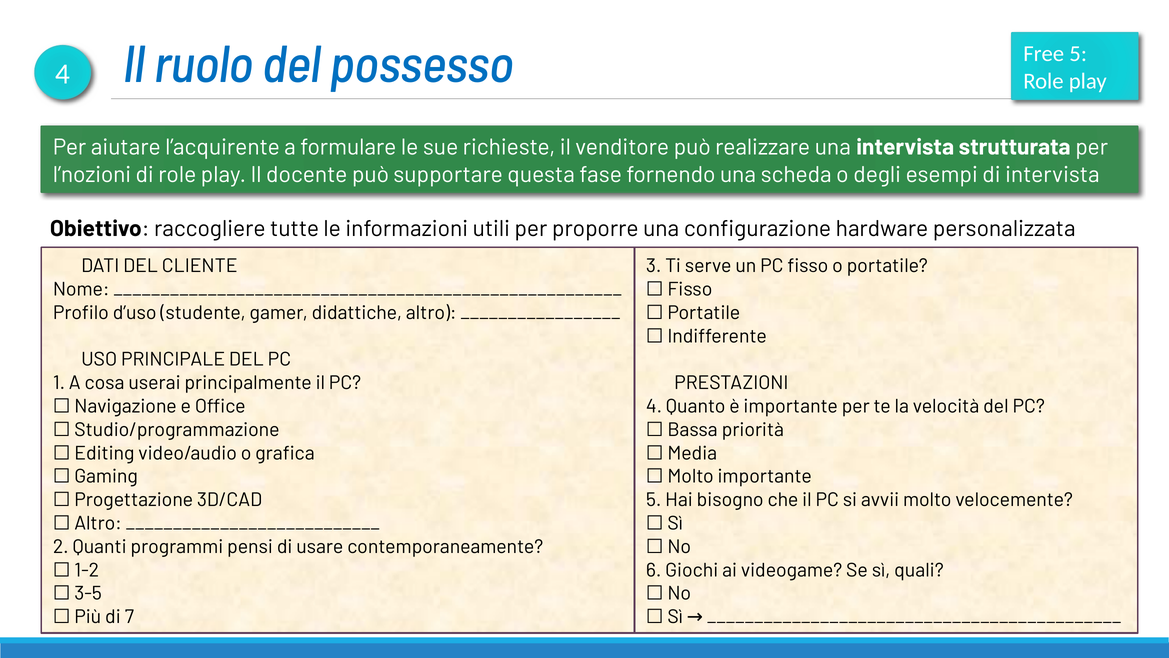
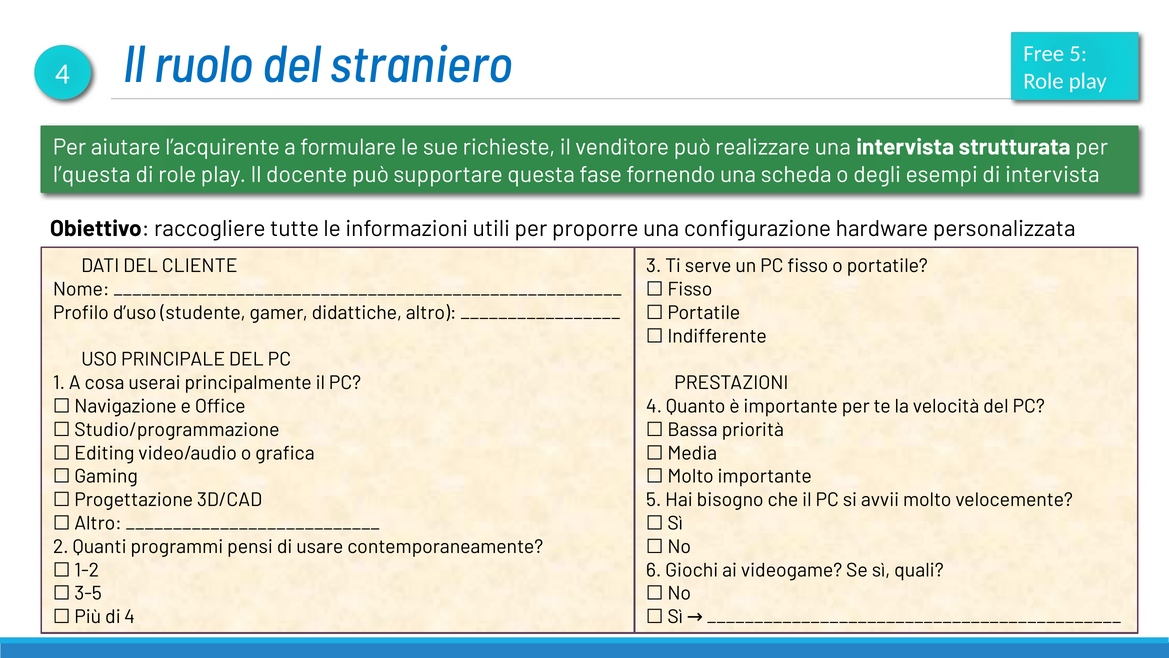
possesso: possesso -> straniero
l’nozioni: l’nozioni -> l’questa
di 7: 7 -> 4
